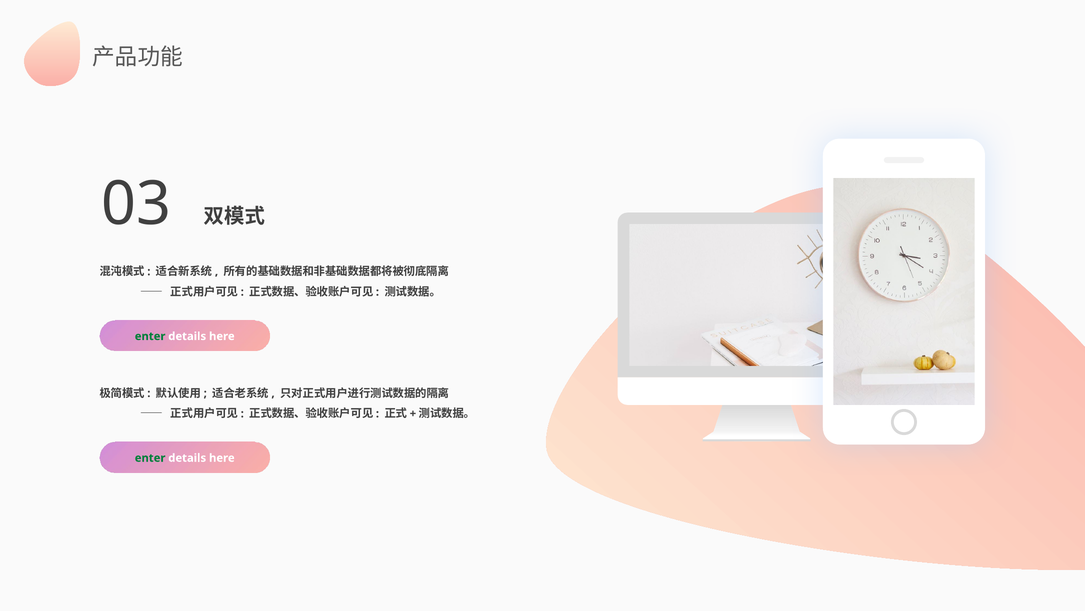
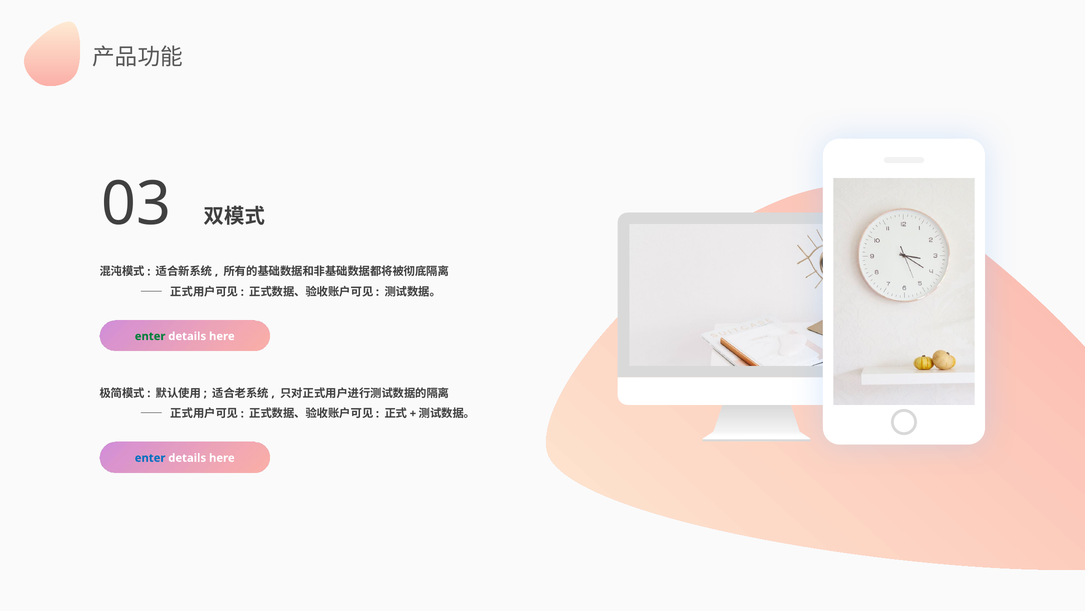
enter at (150, 458) colour: green -> blue
